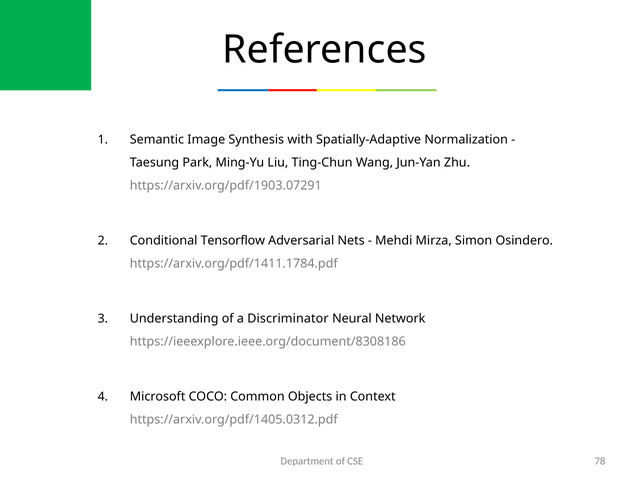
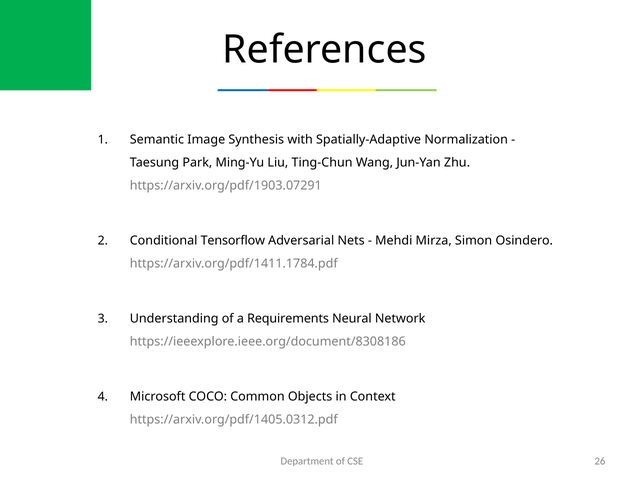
Discriminator: Discriminator -> Requirements
78: 78 -> 26
